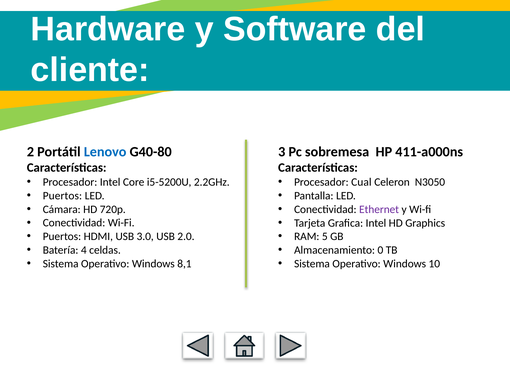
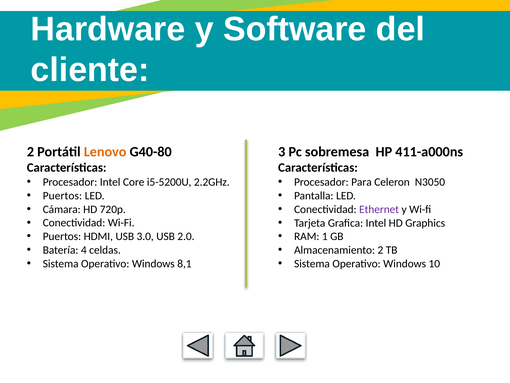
Lenovo colour: blue -> orange
Cual: Cual -> Para
5: 5 -> 1
Almacenamiento 0: 0 -> 2
